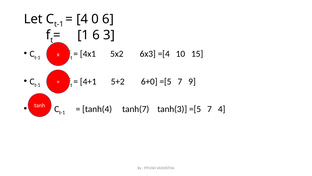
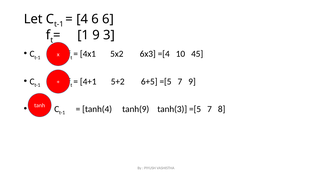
4 0: 0 -> 6
1 6: 6 -> 9
15: 15 -> 45
6+0: 6+0 -> 6+5
tanh(7: tanh(7 -> tanh(9
7 4: 4 -> 8
